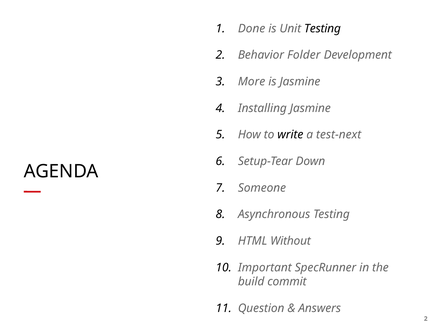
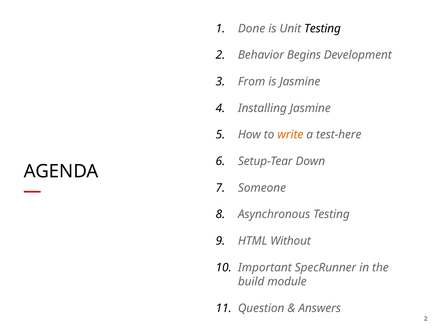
Folder: Folder -> Begins
More: More -> From
write colour: black -> orange
test-next: test-next -> test-here
commit: commit -> module
